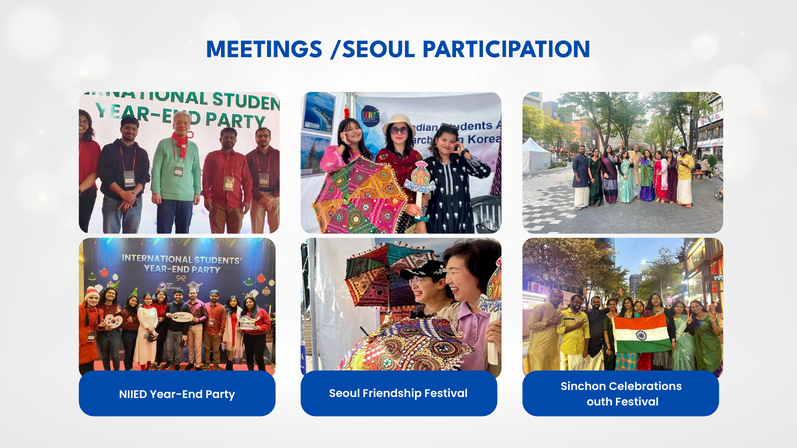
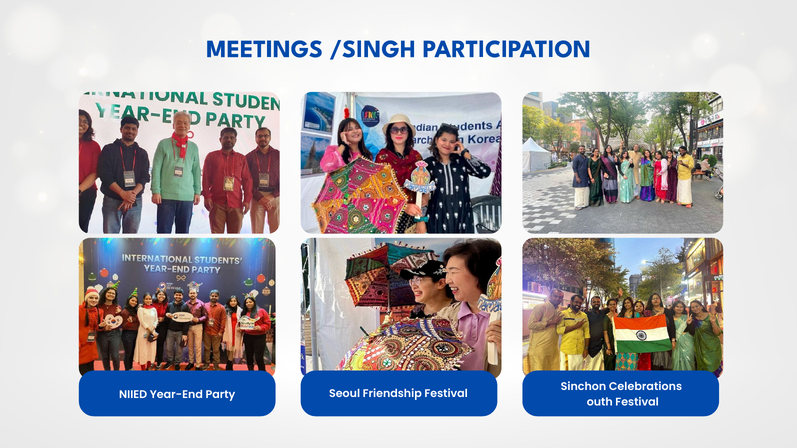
/SEOUL: /SEOUL -> /SINGH
